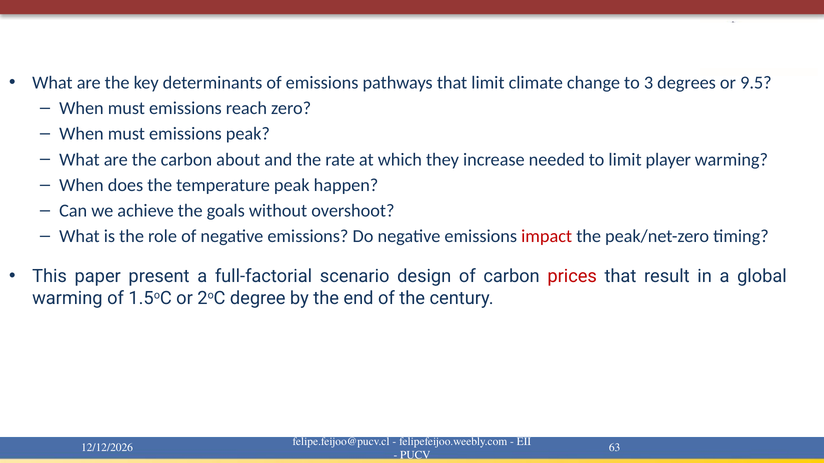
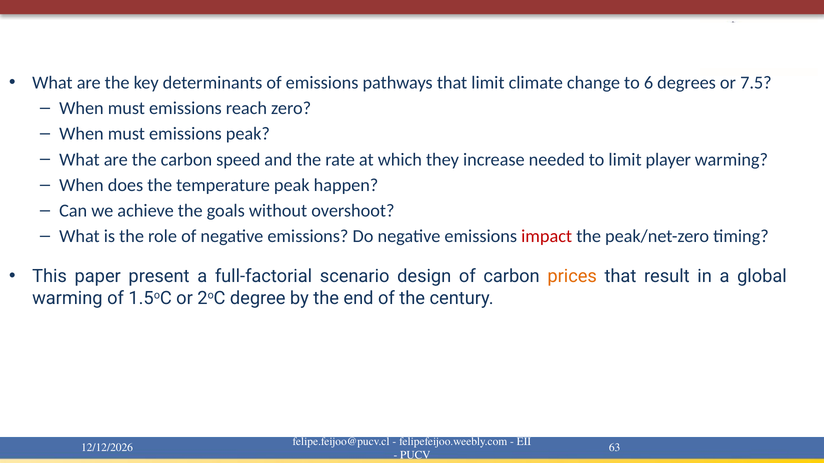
3: 3 -> 6
9.5: 9.5 -> 7.5
about: about -> speed
prices colour: red -> orange
